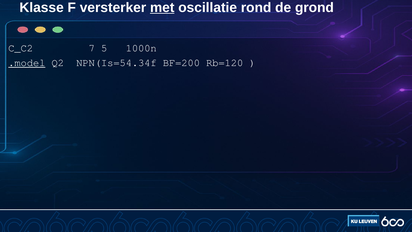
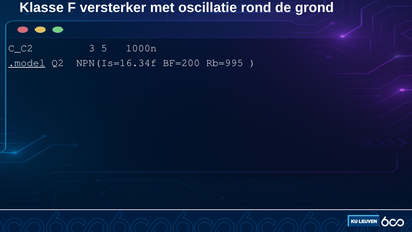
met underline: present -> none
7: 7 -> 3
NPN(Is=54.34f: NPN(Is=54.34f -> NPN(Is=16.34f
Rb=120: Rb=120 -> Rb=995
